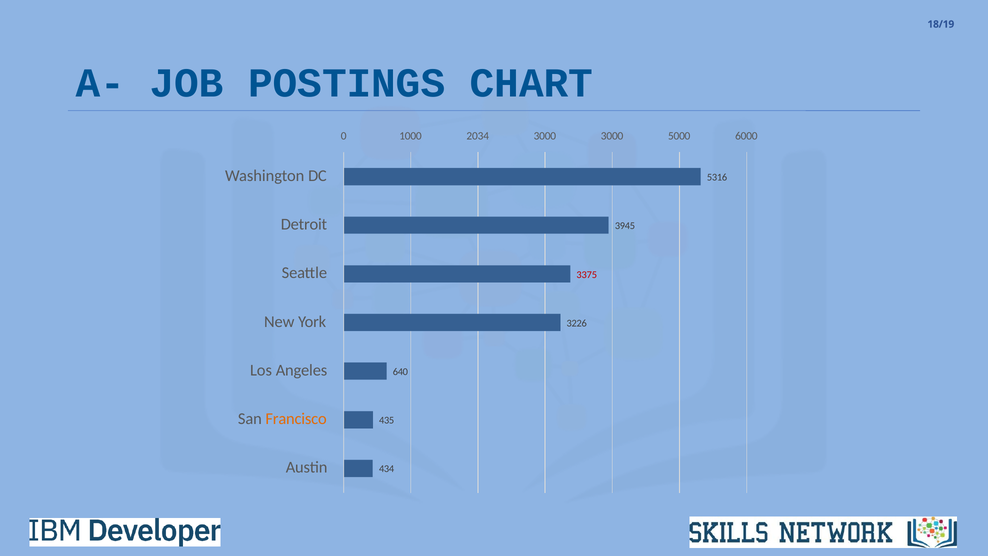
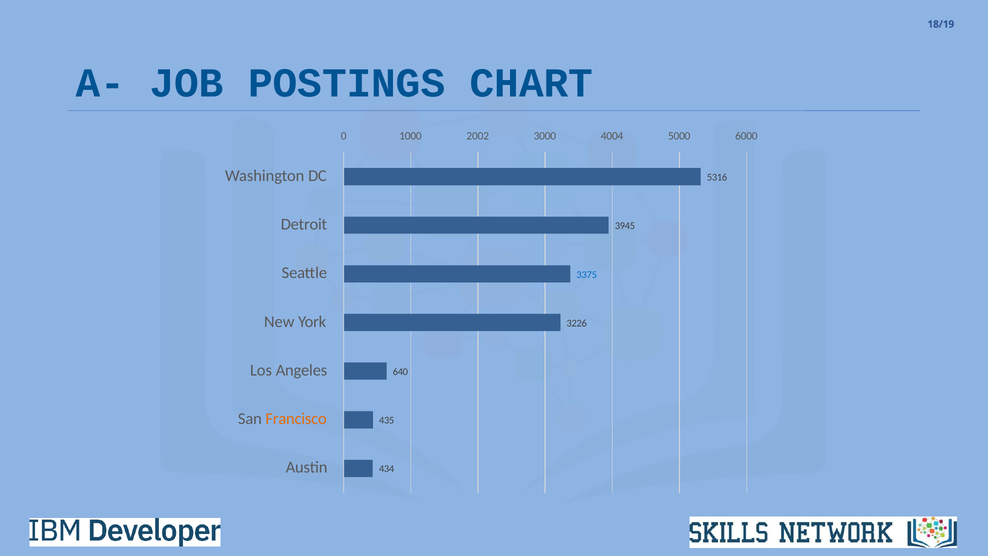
2034: 2034 -> 2002
3000 3000: 3000 -> 4004
3375 colour: red -> blue
